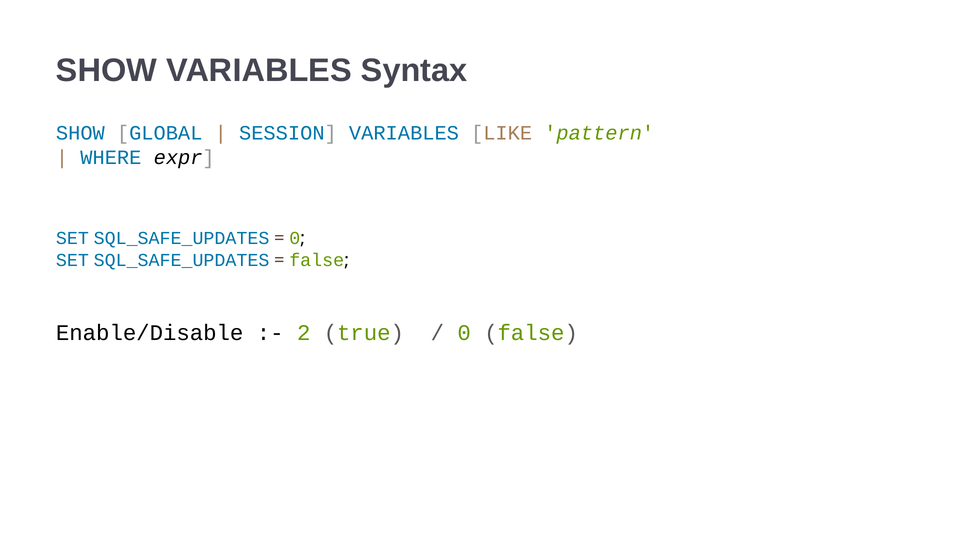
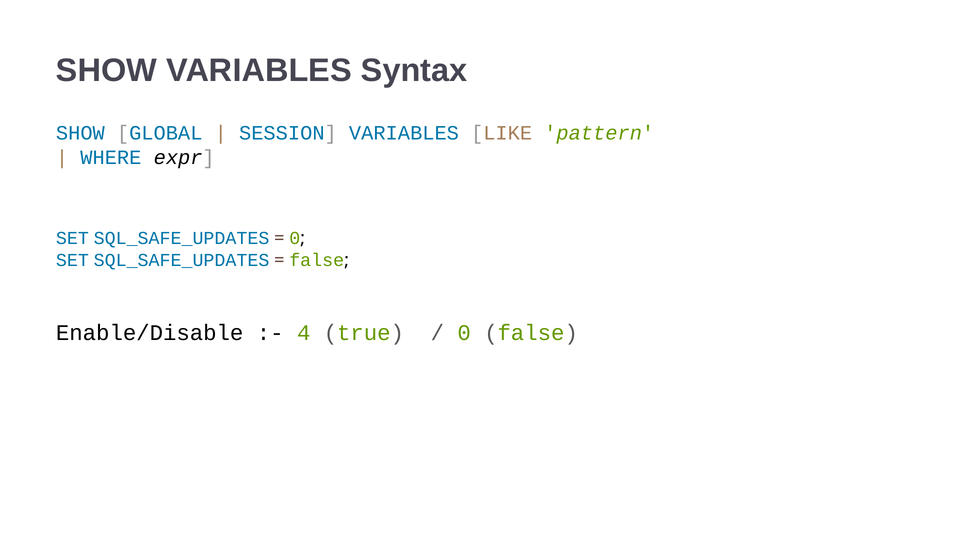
2: 2 -> 4
